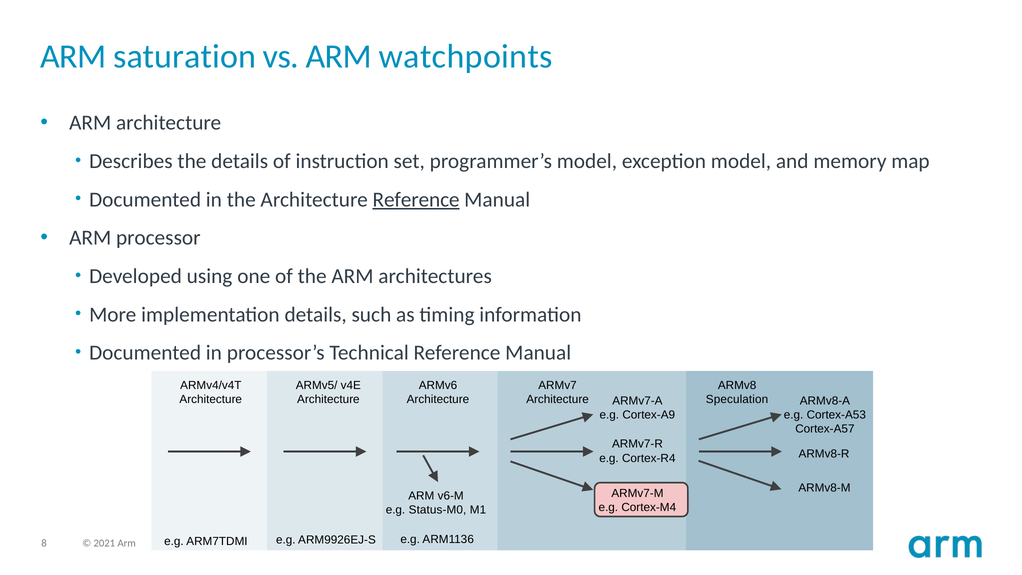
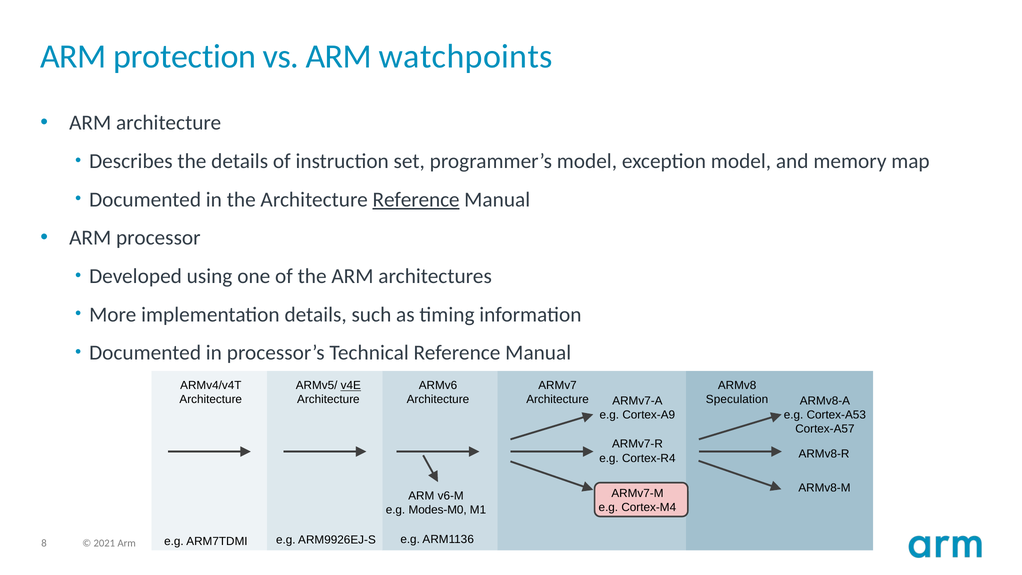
saturation: saturation -> protection
v4E underline: none -> present
Status-M0: Status-M0 -> Modes-M0
